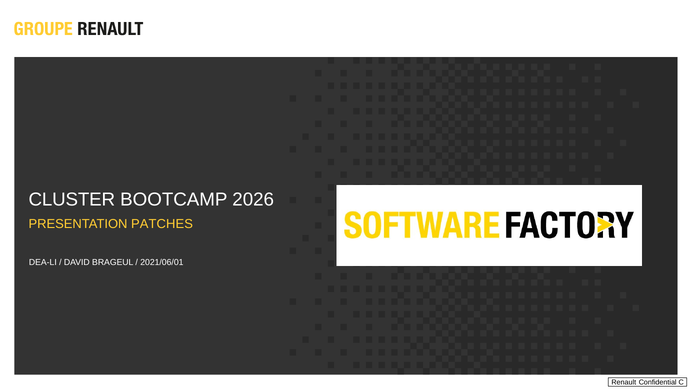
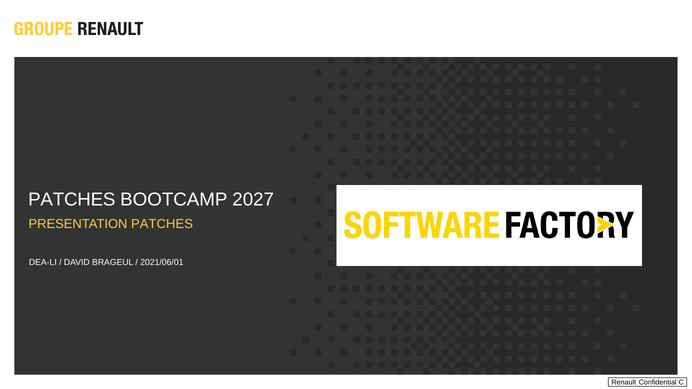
CLUSTER at (72, 200): CLUSTER -> PATCHES
2026: 2026 -> 2027
